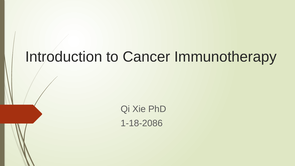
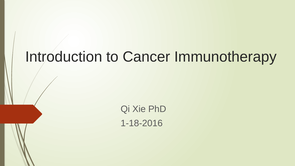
1-18-2086: 1-18-2086 -> 1-18-2016
